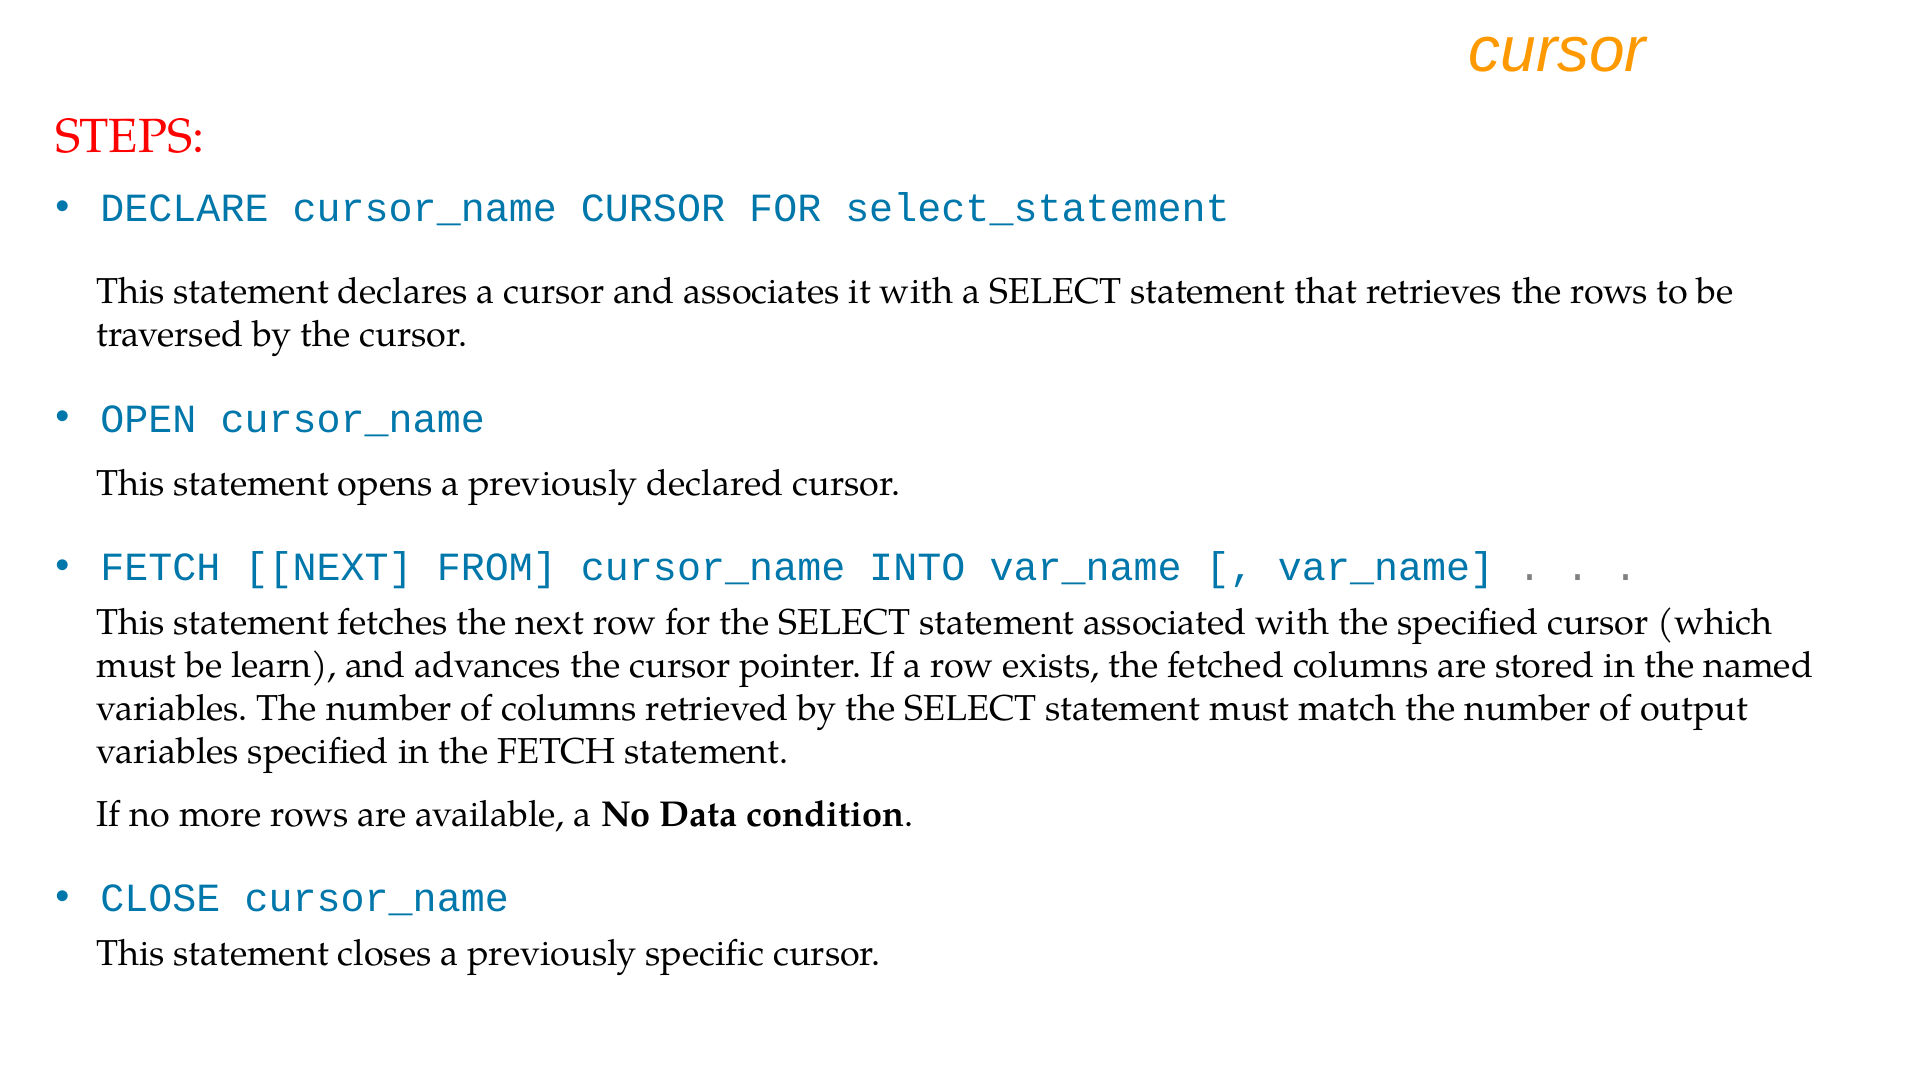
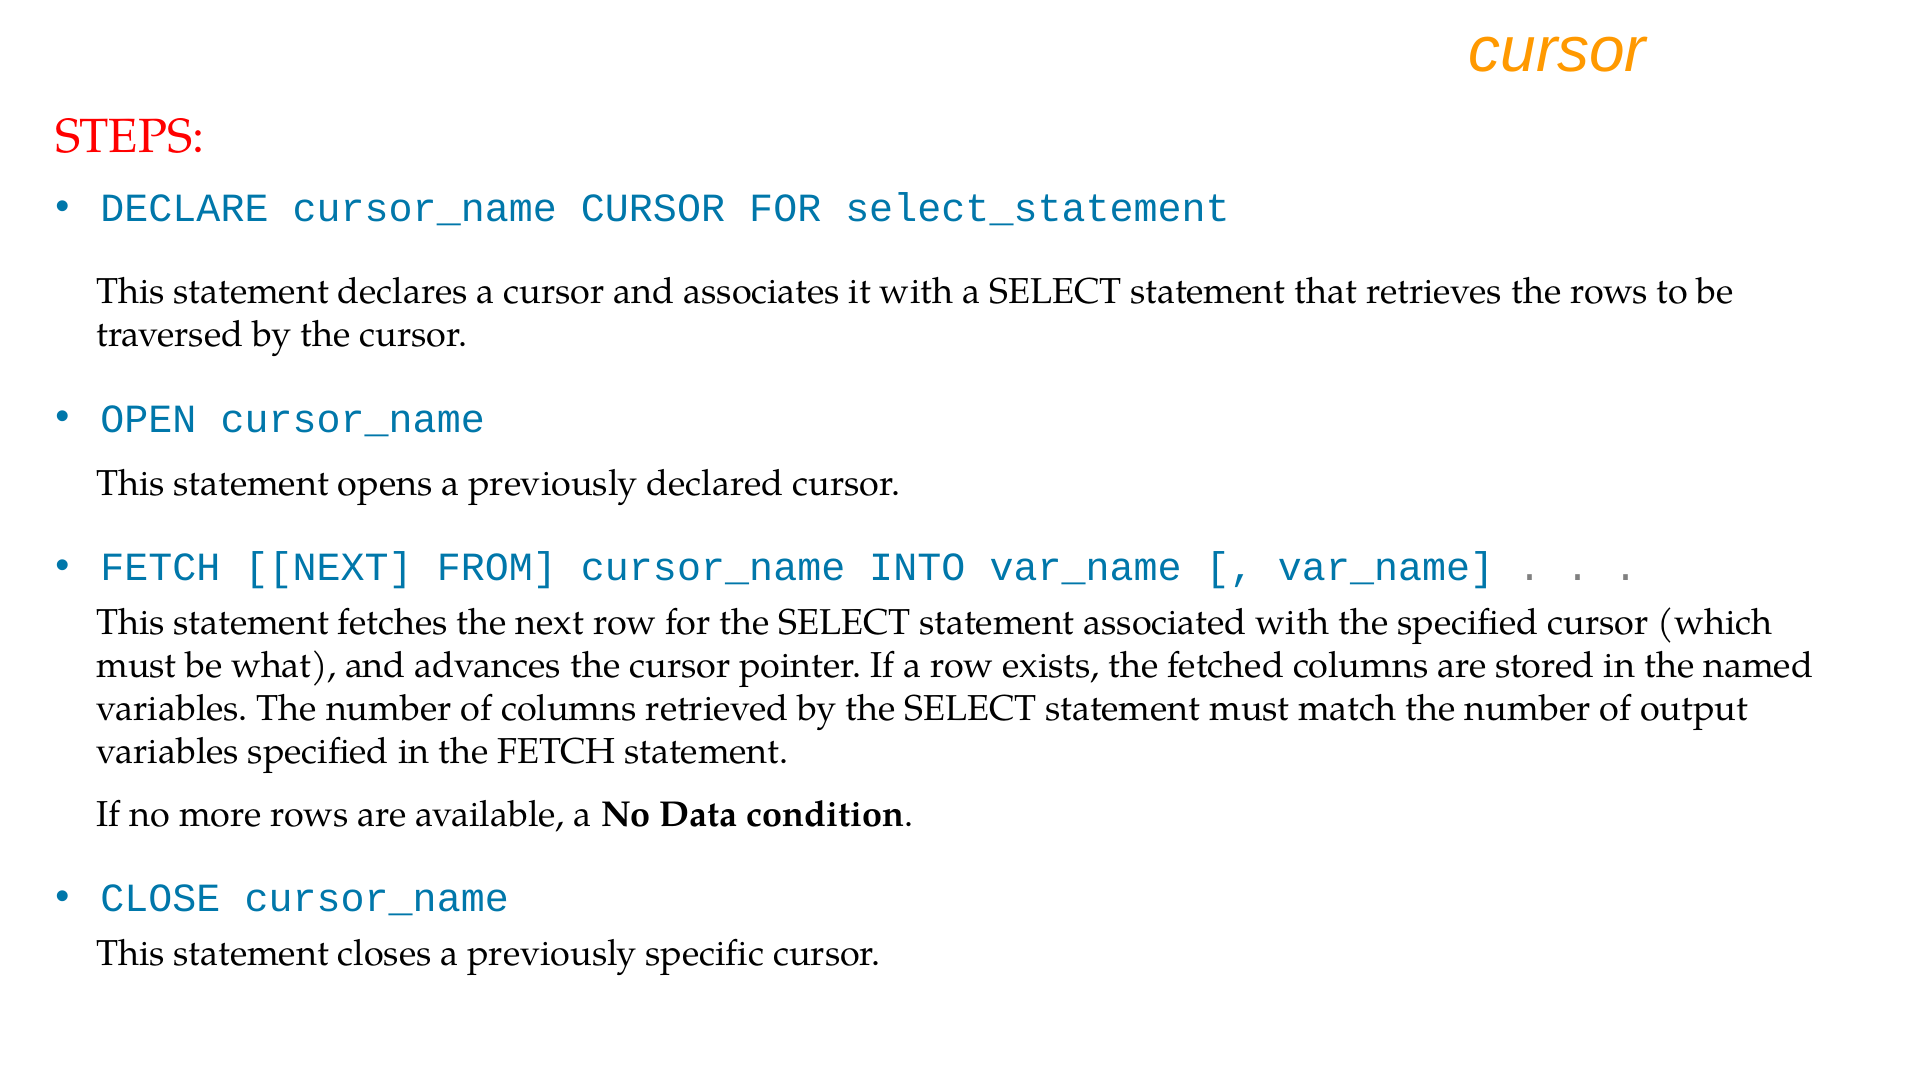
learn: learn -> what
